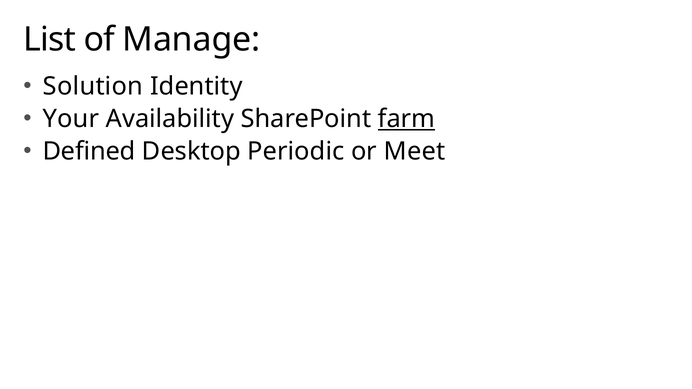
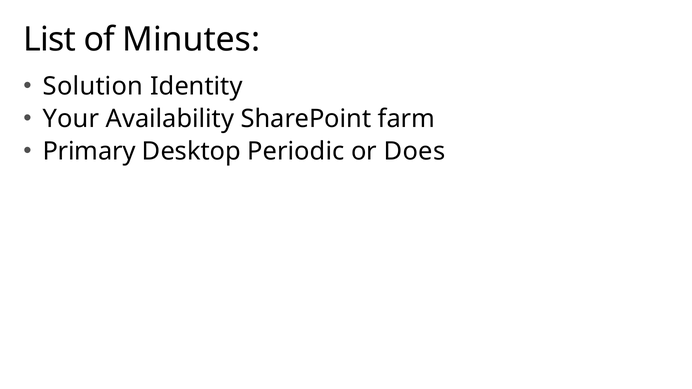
Manage: Manage -> Minutes
farm underline: present -> none
Defined: Defined -> Primary
Meet: Meet -> Does
